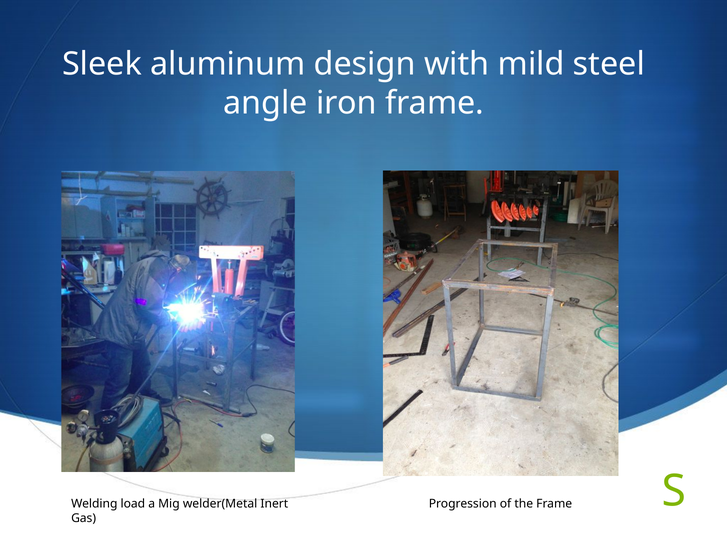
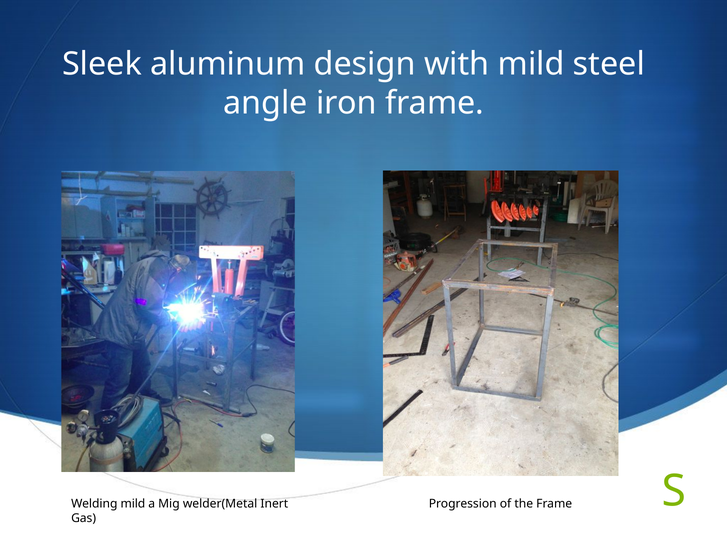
Welding load: load -> mild
